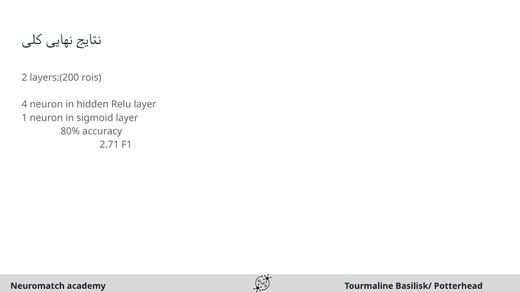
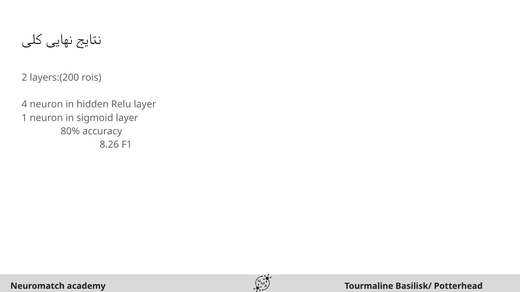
2.71: 2.71 -> 8.26
